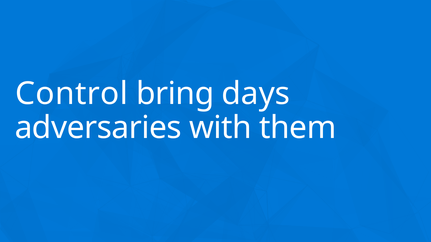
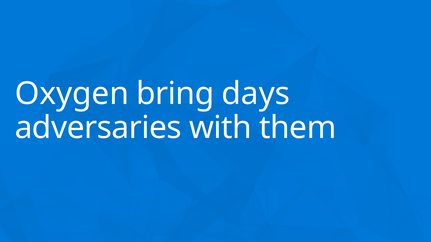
Control: Control -> Oxygen
